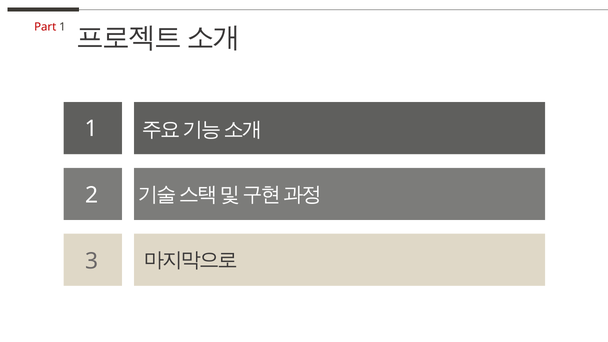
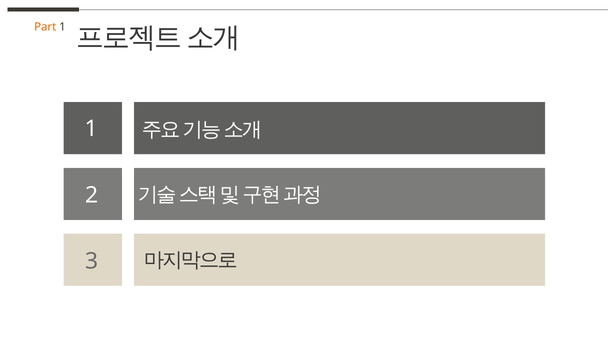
Part colour: red -> orange
